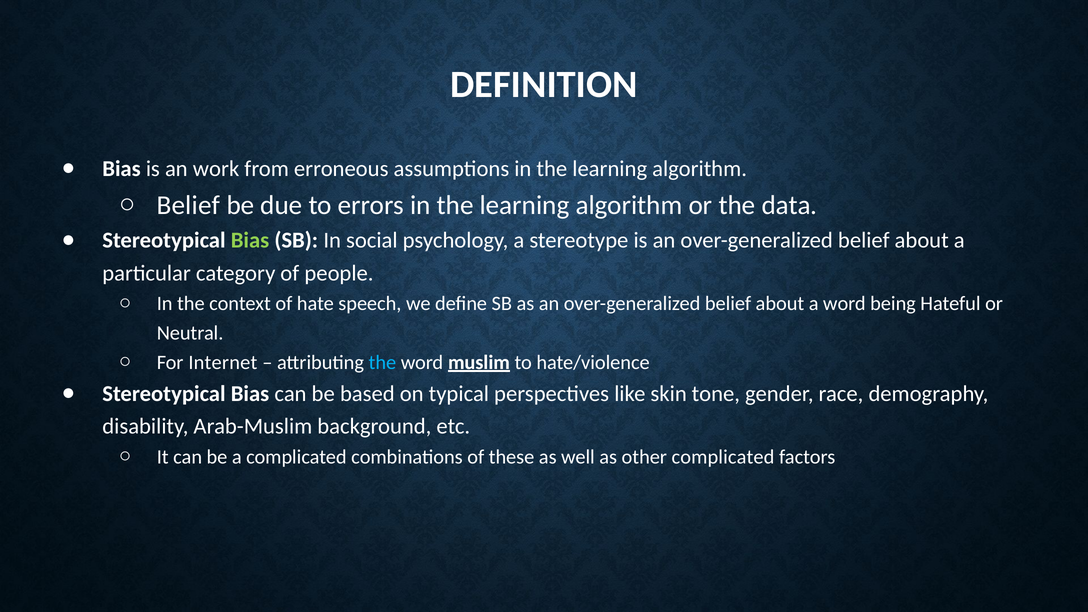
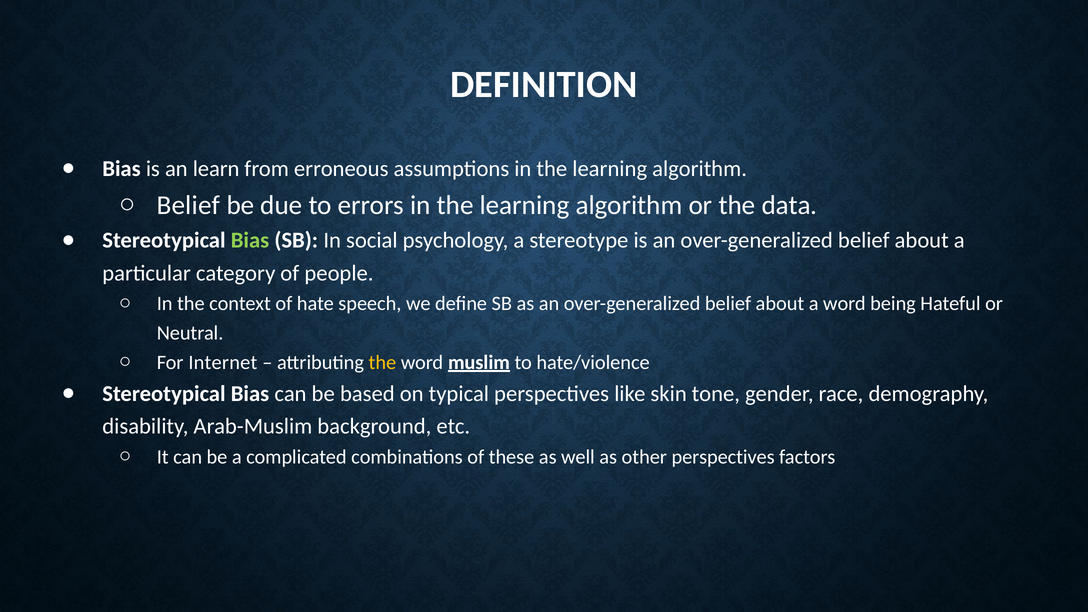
work: work -> learn
the at (382, 362) colour: light blue -> yellow
other complicated: complicated -> perspectives
